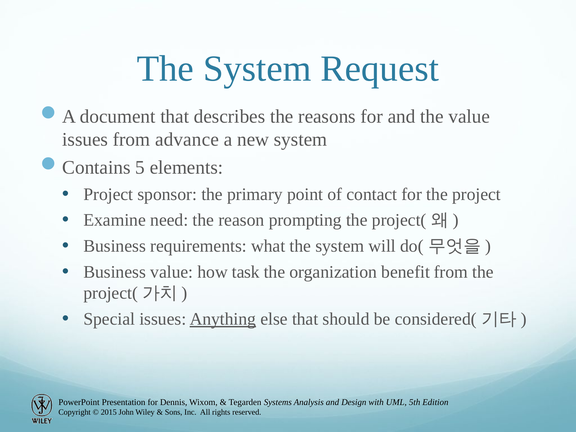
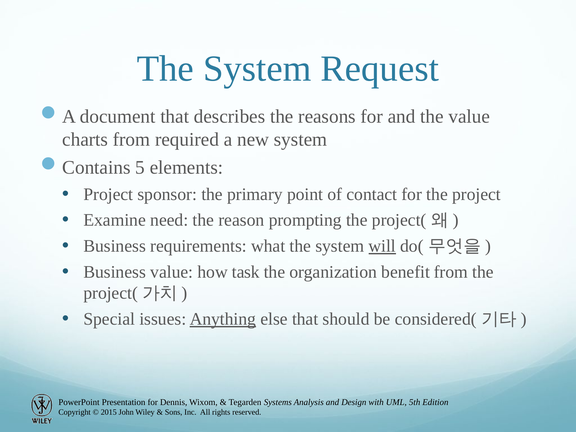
issues at (85, 140): issues -> charts
advance: advance -> required
will underline: none -> present
